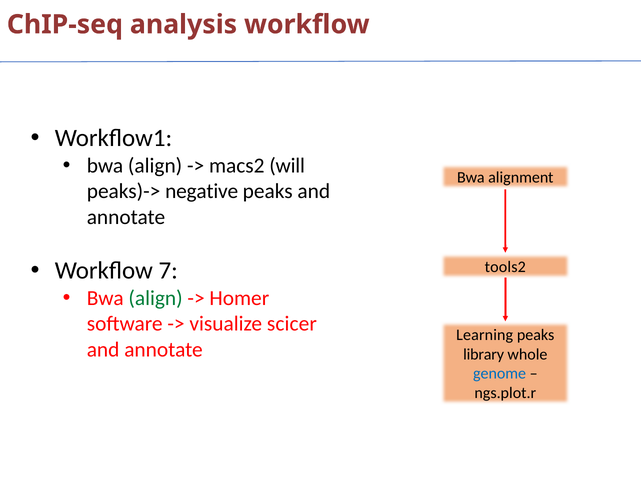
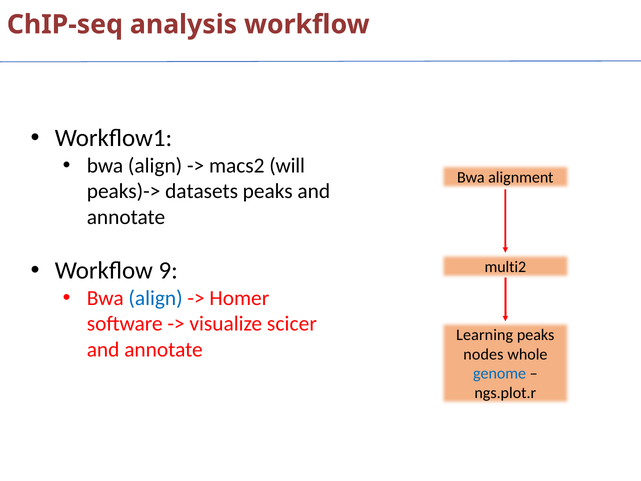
negative: negative -> datasets
7: 7 -> 9
tools2: tools2 -> multi2
align at (156, 298) colour: green -> blue
library: library -> nodes
